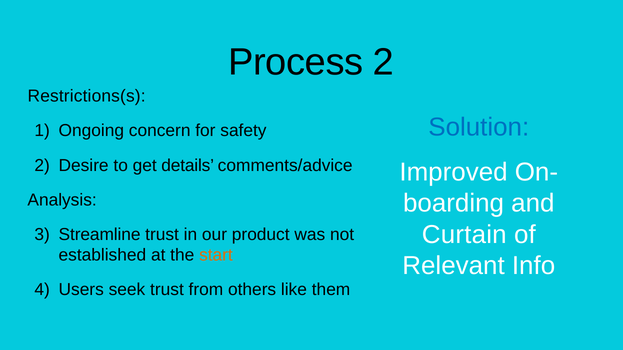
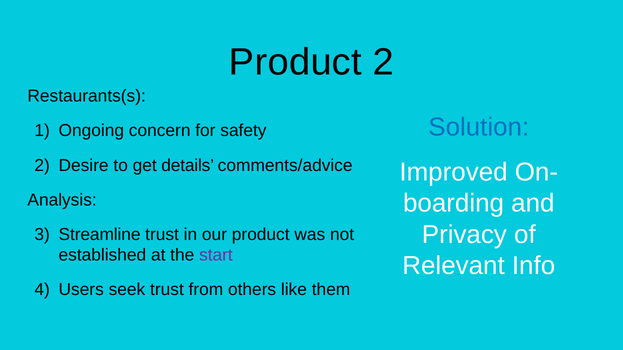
Process at (296, 62): Process -> Product
Restrictions(s: Restrictions(s -> Restaurants(s
Curtain: Curtain -> Privacy
start colour: orange -> purple
